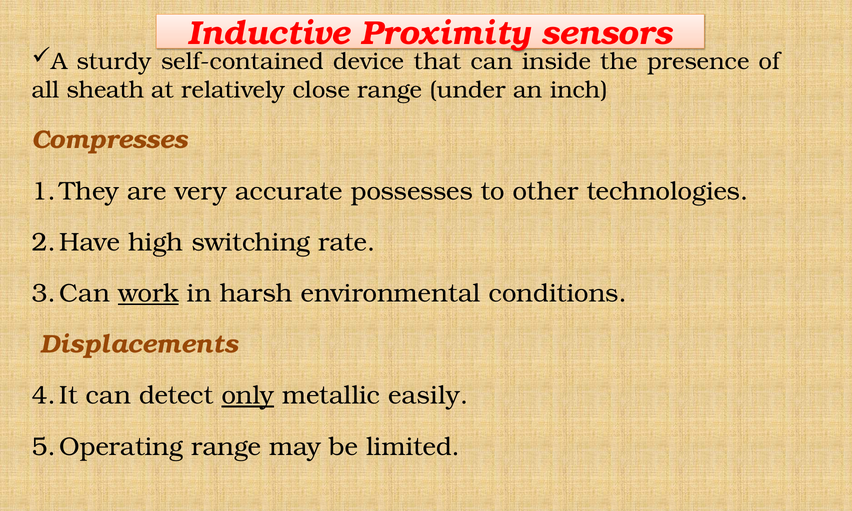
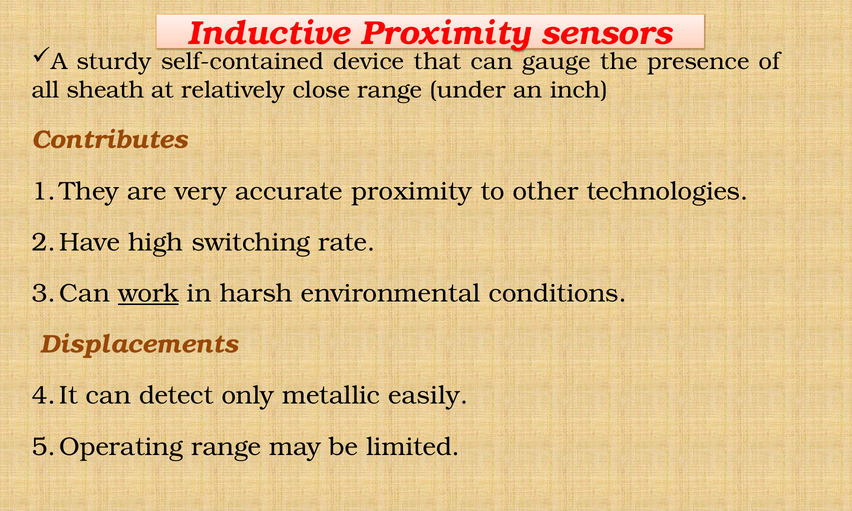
inside: inside -> gauge
Compresses: Compresses -> Contributes
accurate possesses: possesses -> proximity
only underline: present -> none
